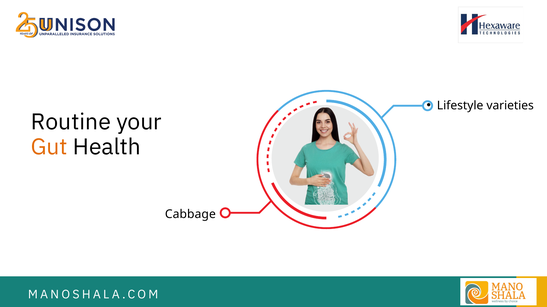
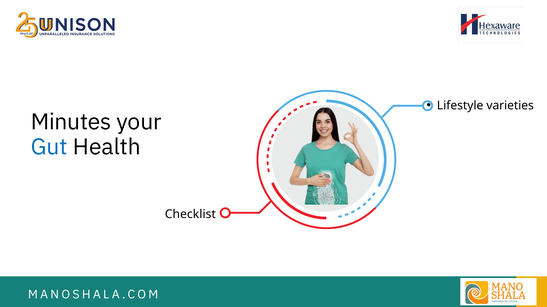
Routine: Routine -> Minutes
Gut colour: orange -> blue
Cabbage: Cabbage -> Checklist
